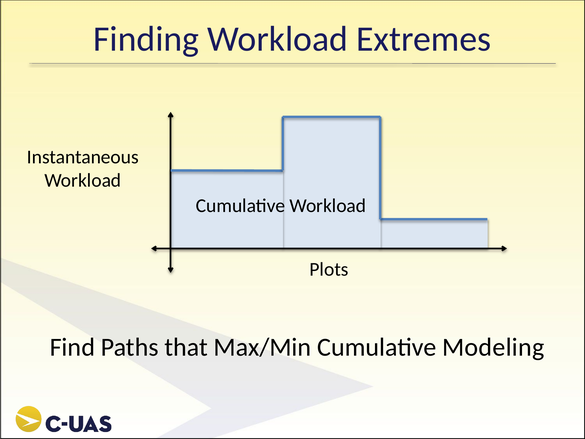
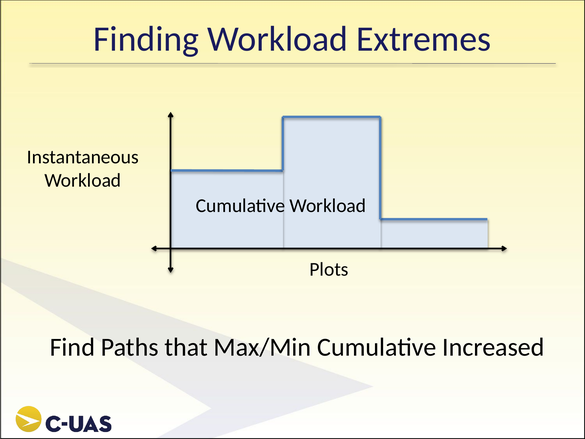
Modeling: Modeling -> Increased
